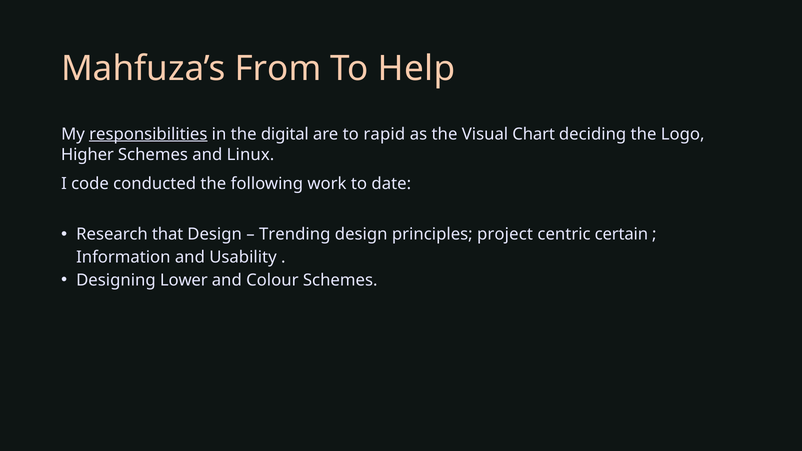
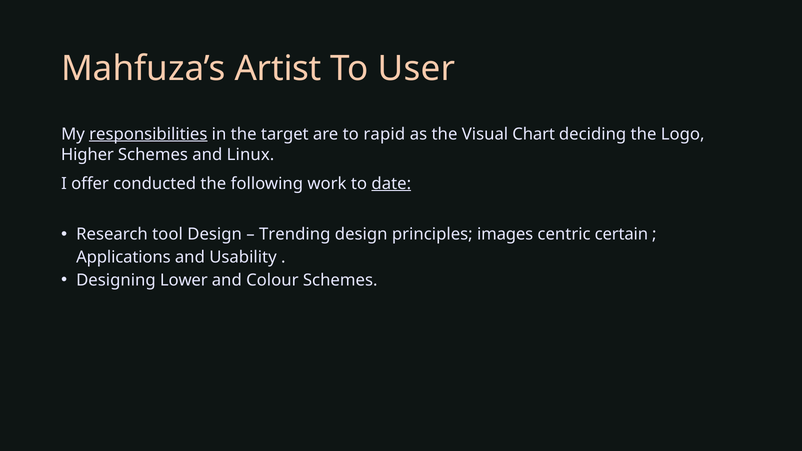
From: From -> Artist
Help: Help -> User
digital: digital -> target
code: code -> offer
date underline: none -> present
that: that -> tool
project: project -> images
Information: Information -> Applications
